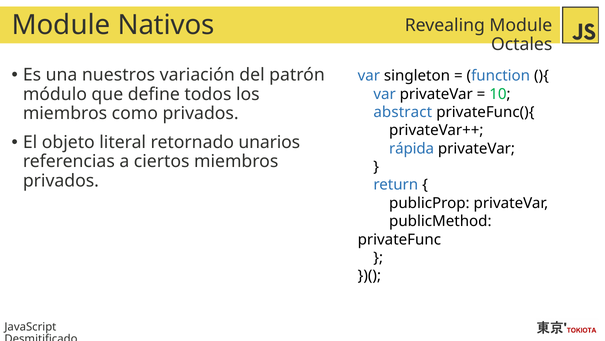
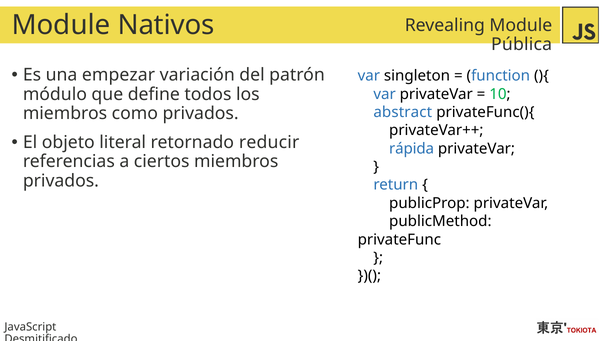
Octales: Octales -> Pública
nuestros: nuestros -> empezar
unarios: unarios -> reducir
